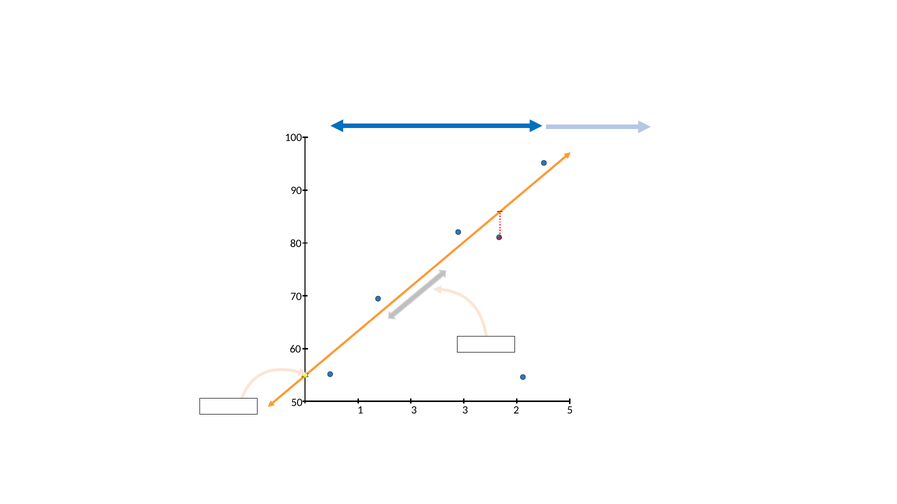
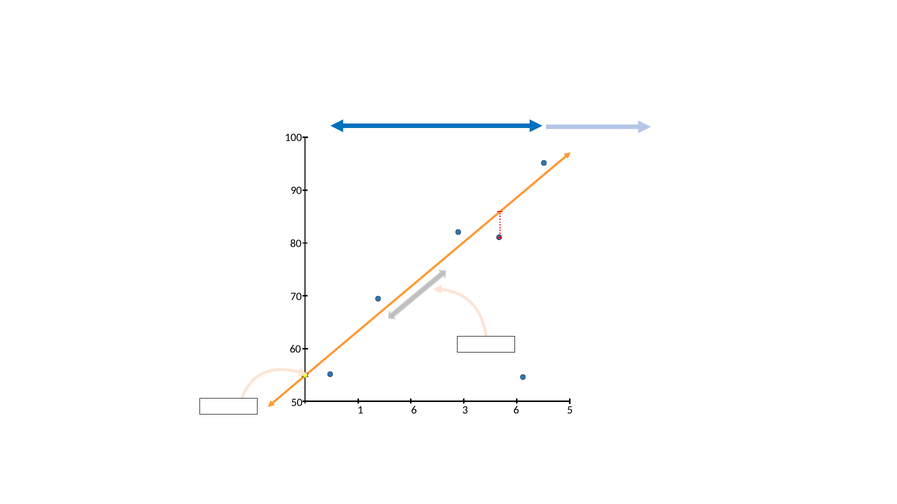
1 3: 3 -> 6
3 2: 2 -> 6
